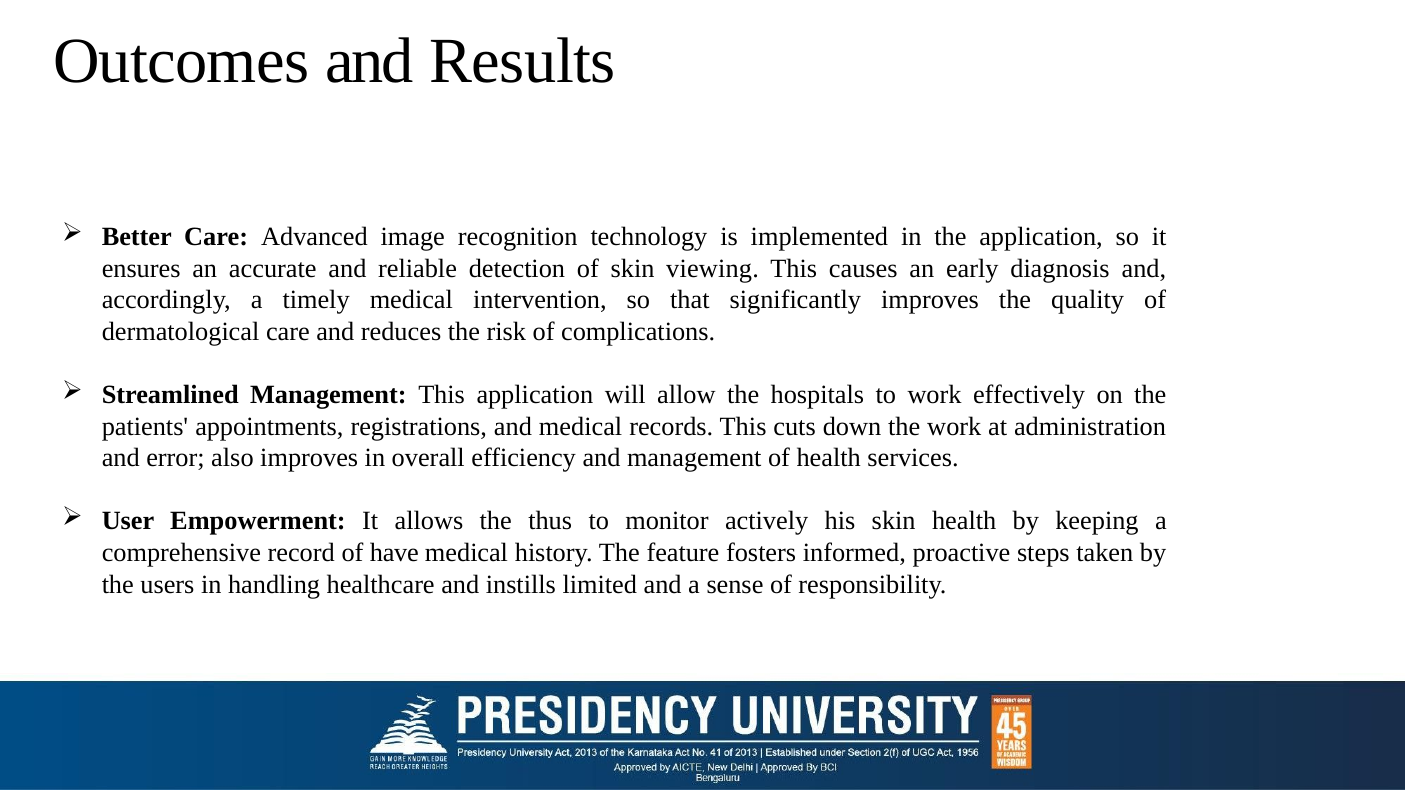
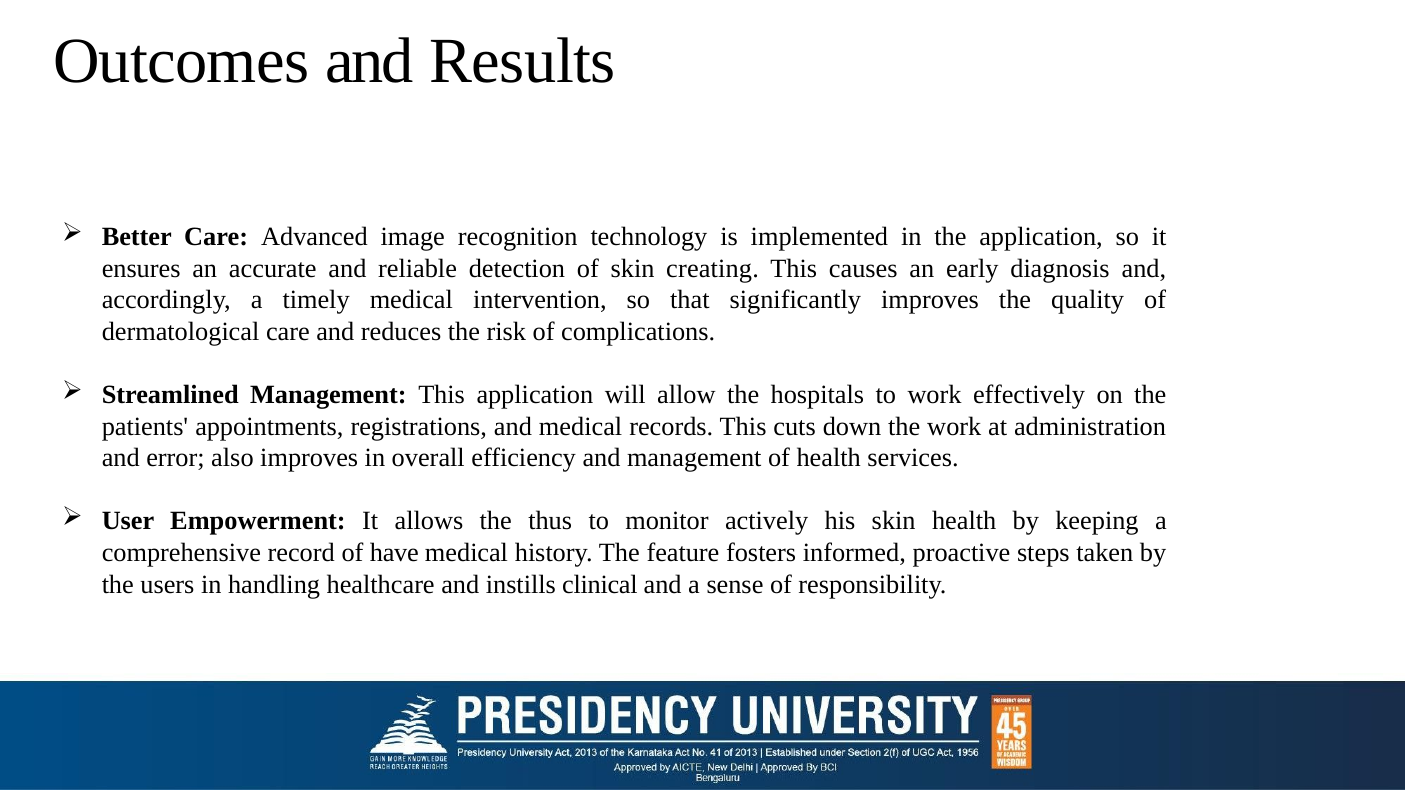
viewing: viewing -> creating
limited: limited -> clinical
